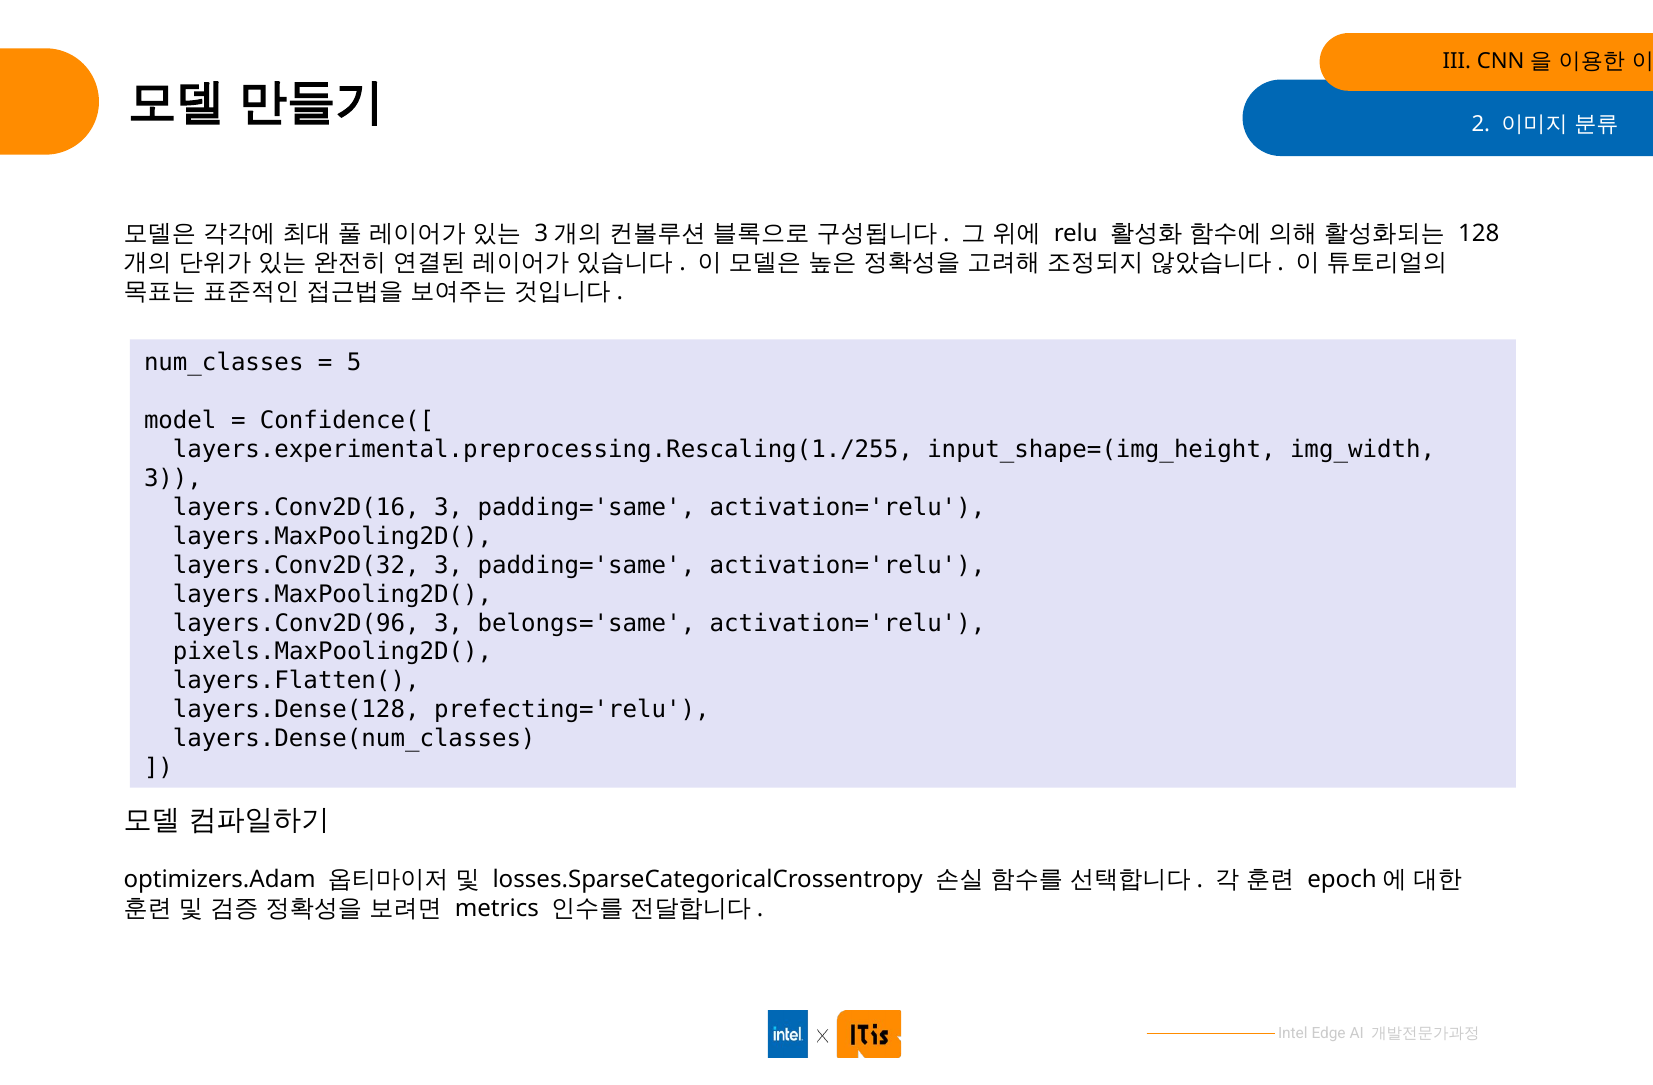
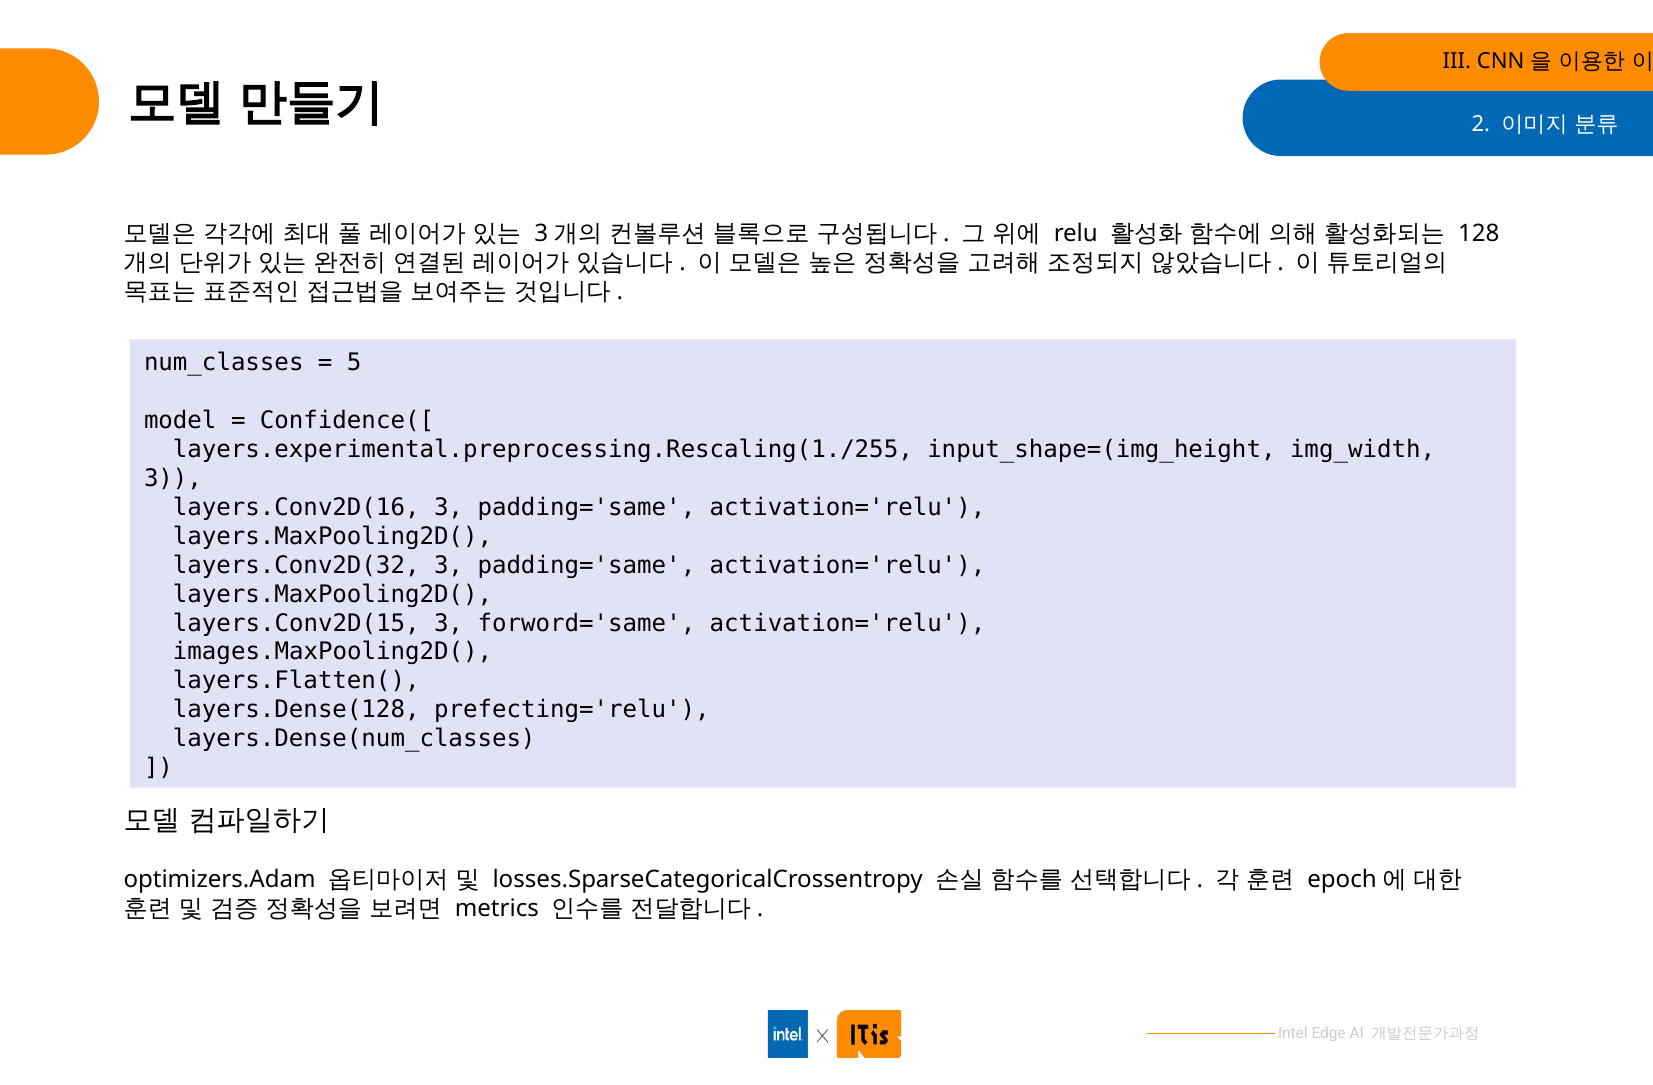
layers.Conv2D(96: layers.Conv2D(96 -> layers.Conv2D(15
belongs='same: belongs='same -> forword='same
pixels.MaxPooling2D(: pixels.MaxPooling2D( -> images.MaxPooling2D(
